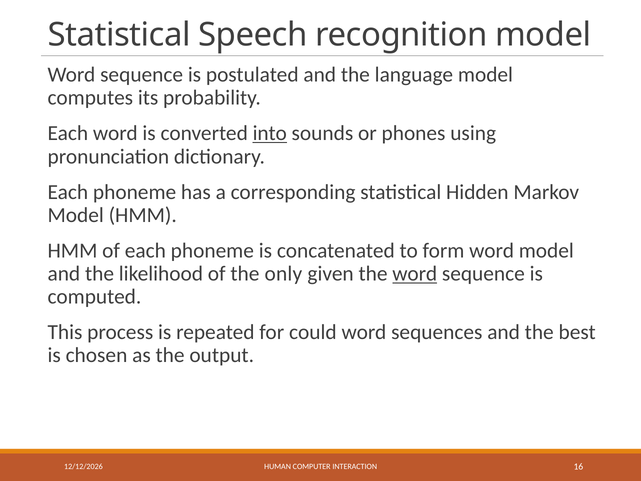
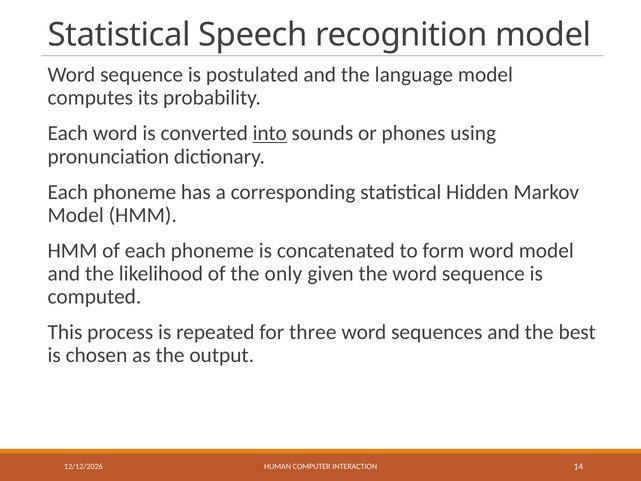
word at (415, 274) underline: present -> none
could: could -> three
16: 16 -> 14
